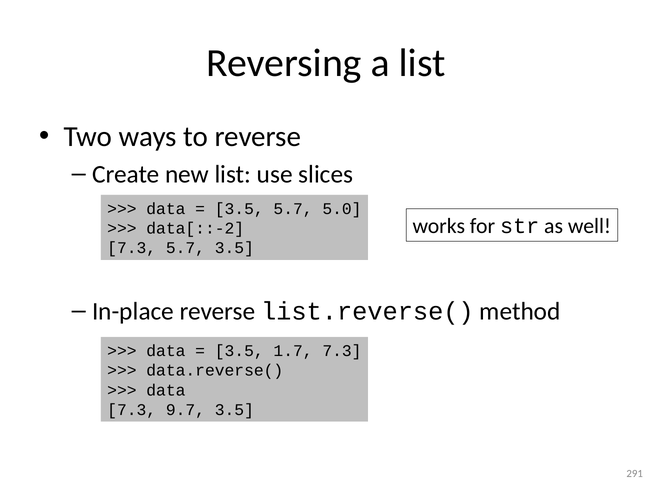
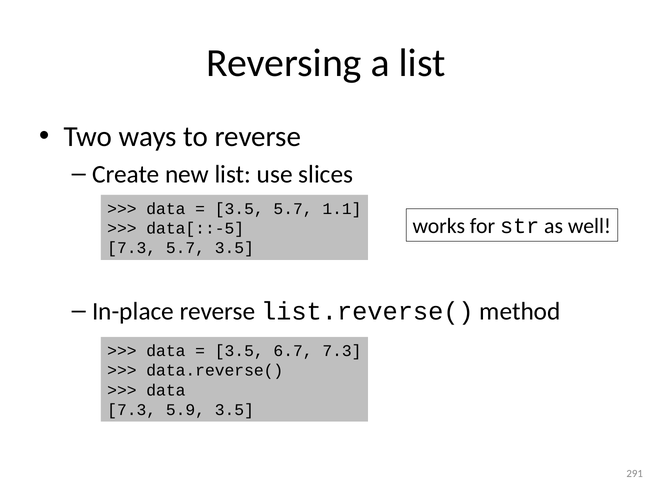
5.0: 5.0 -> 1.1
data[::-2: data[::-2 -> data[::-5
1.7: 1.7 -> 6.7
9.7: 9.7 -> 5.9
